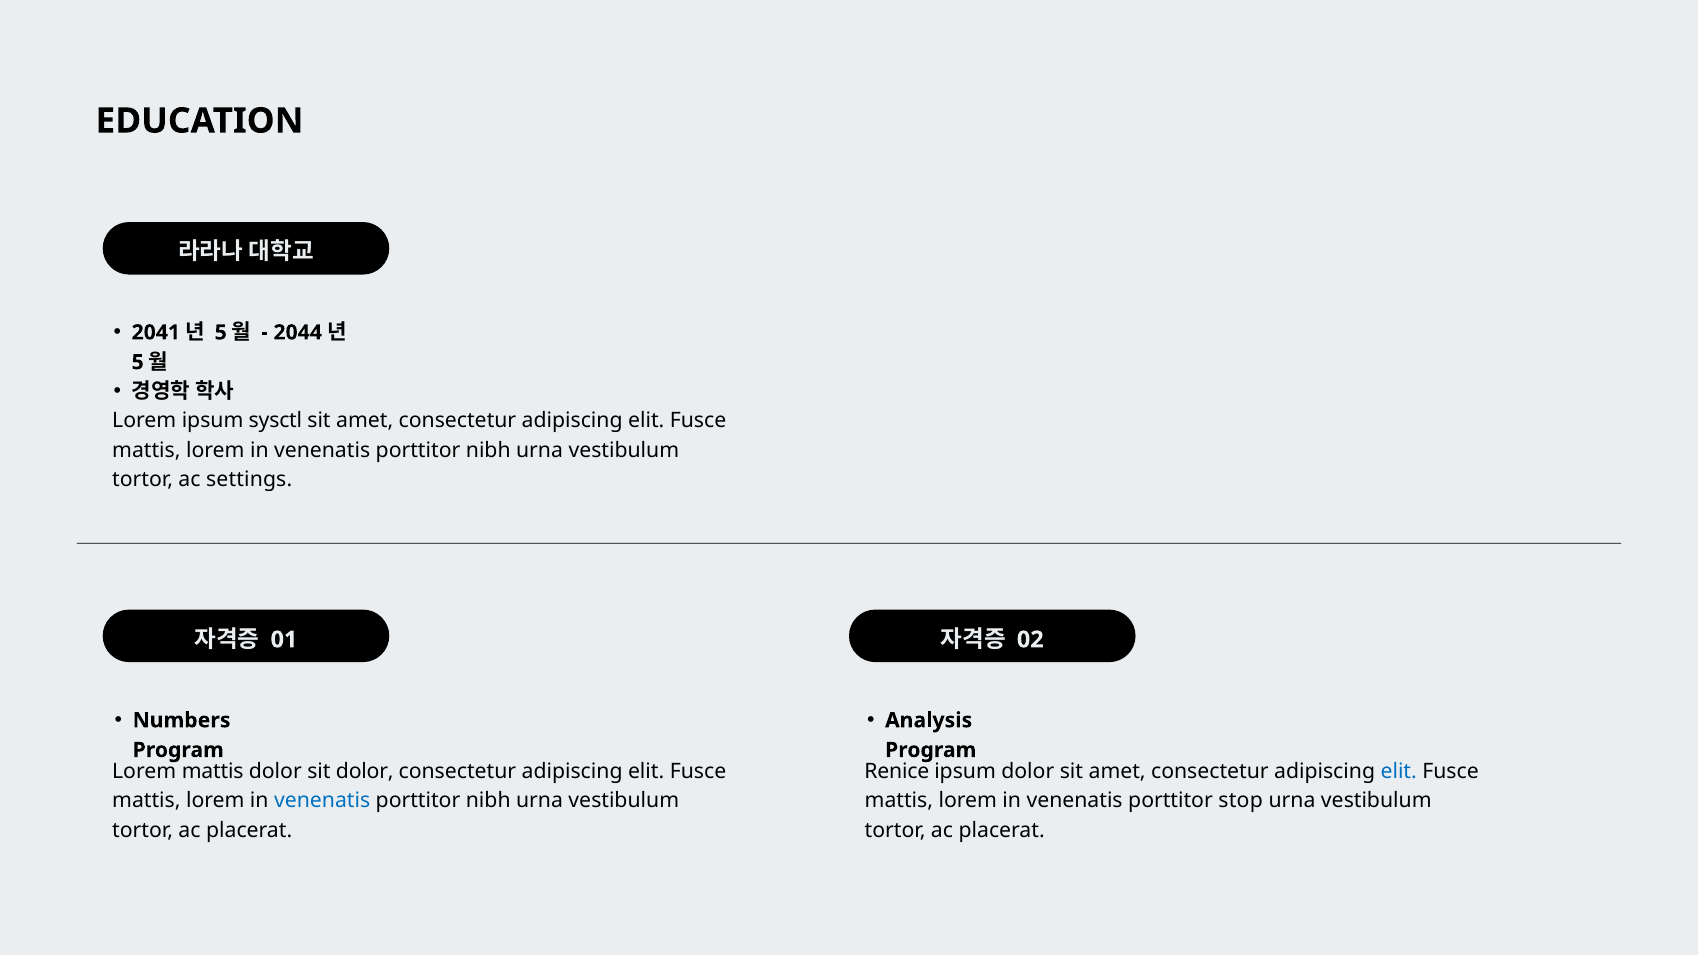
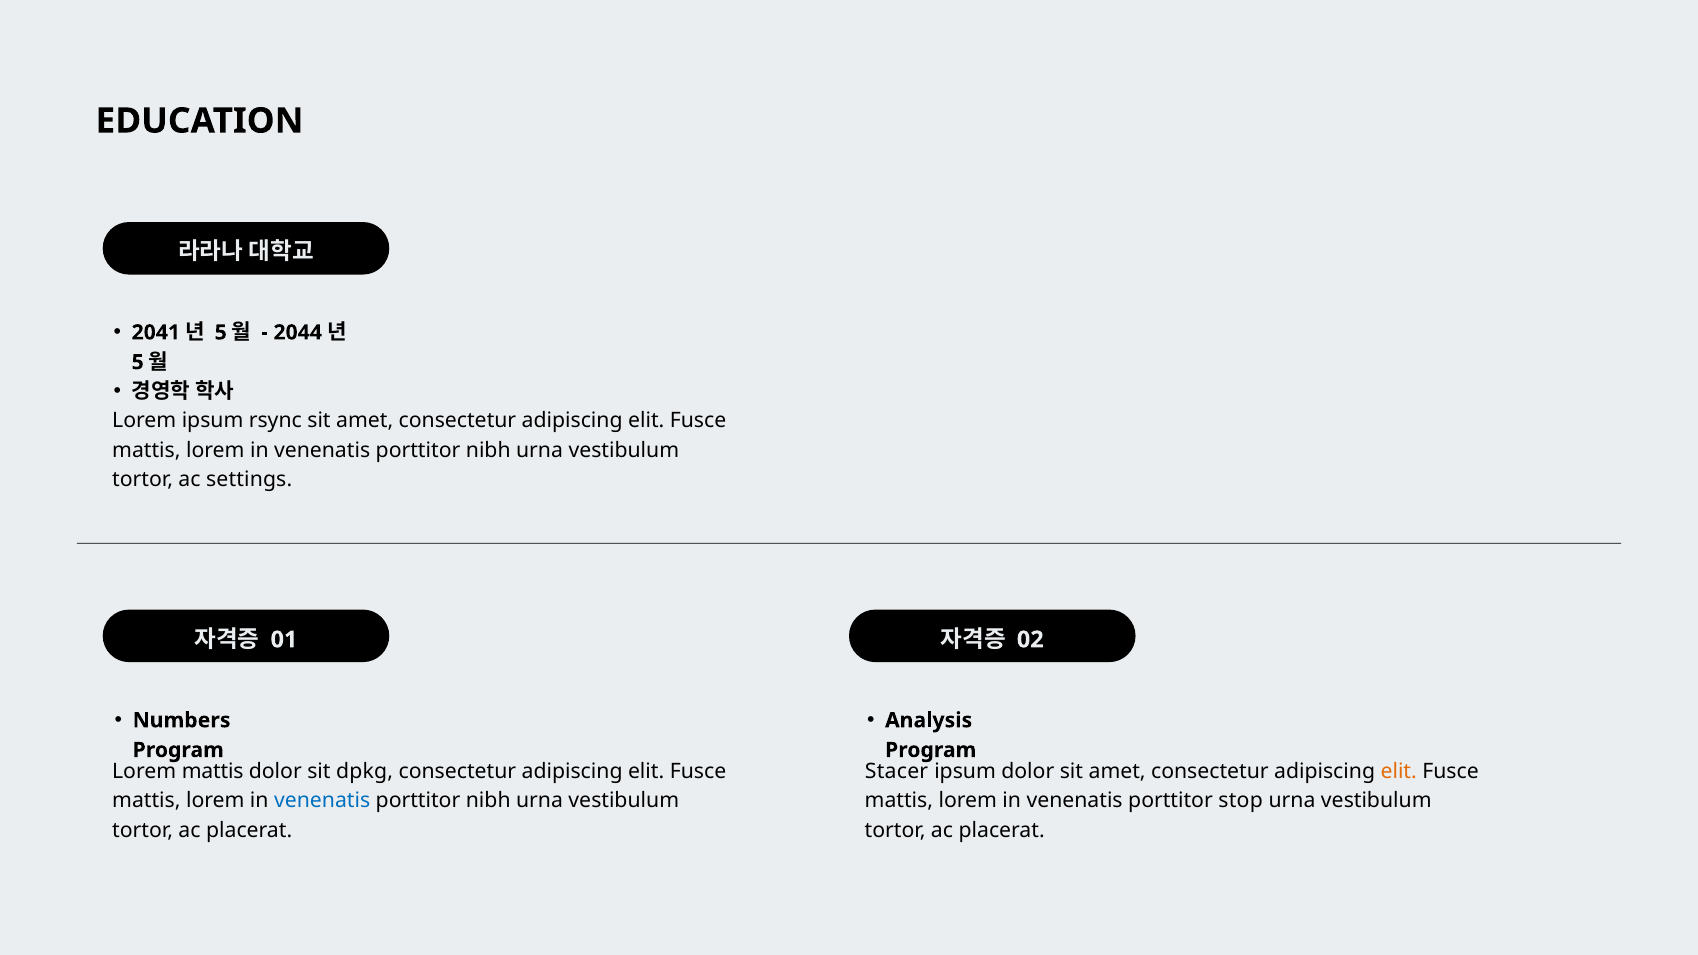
sysctl: sysctl -> rsync
sit dolor: dolor -> dpkg
Renice: Renice -> Stacer
elit at (1399, 771) colour: blue -> orange
